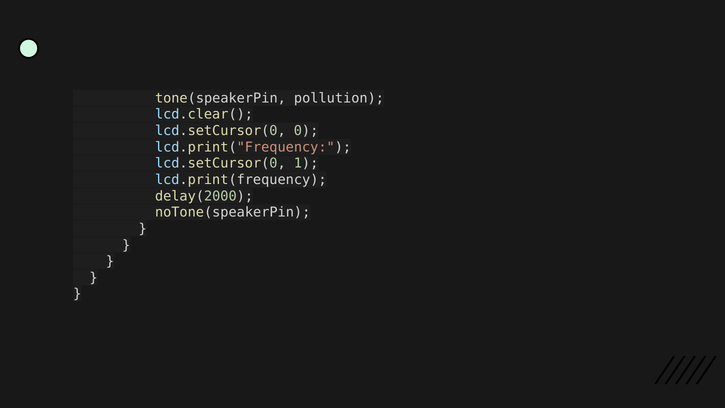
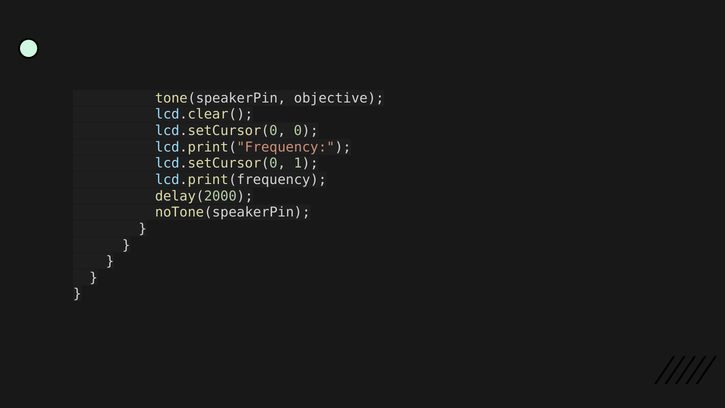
pollution: pollution -> objective
